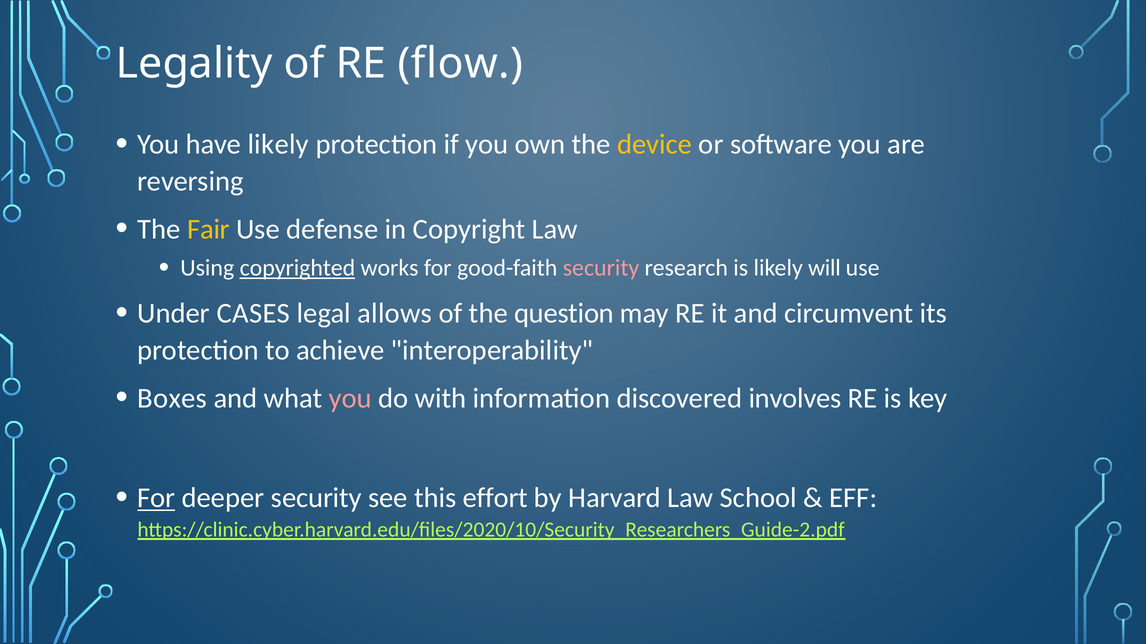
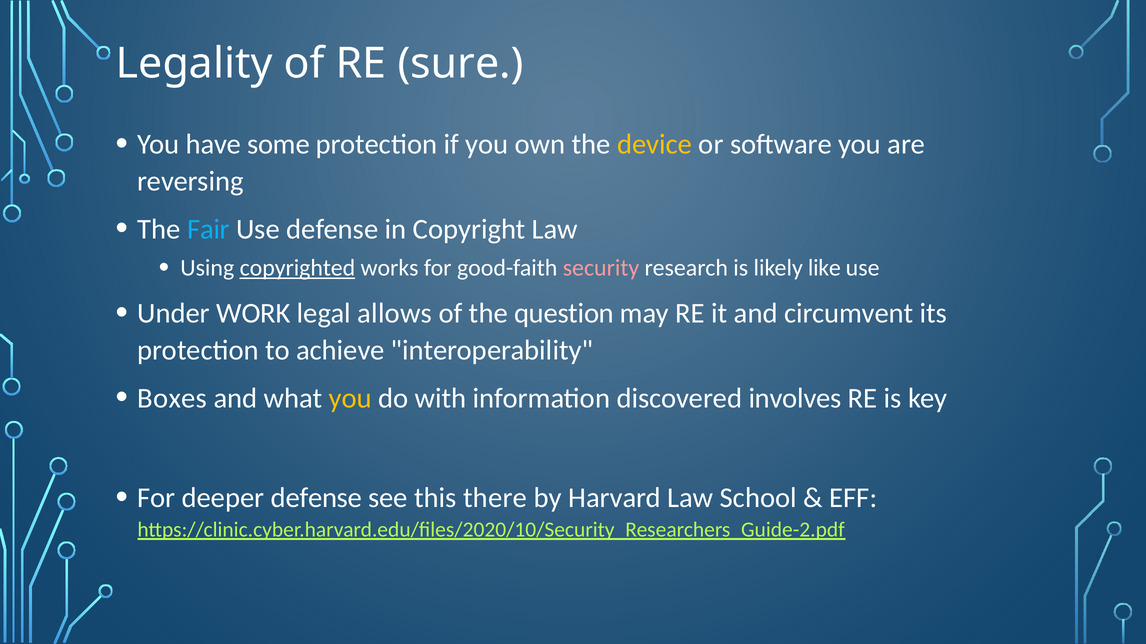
flow: flow -> sure
have likely: likely -> some
Fair colour: yellow -> light blue
will: will -> like
CASES: CASES -> WORK
you at (350, 399) colour: pink -> yellow
For at (156, 498) underline: present -> none
deeper security: security -> defense
effort: effort -> there
